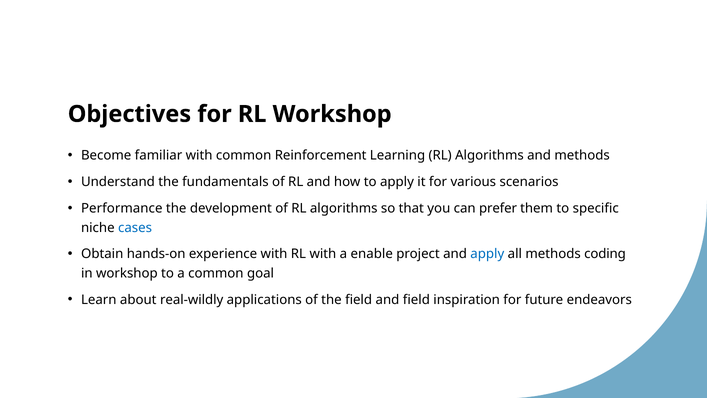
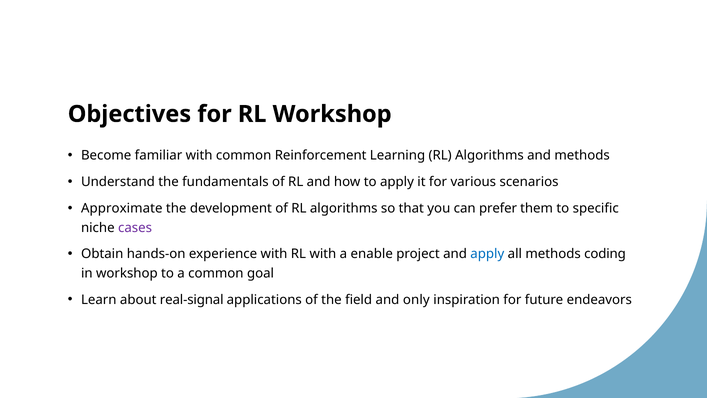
Performance: Performance -> Approximate
cases colour: blue -> purple
real-wildly: real-wildly -> real-signal
and field: field -> only
